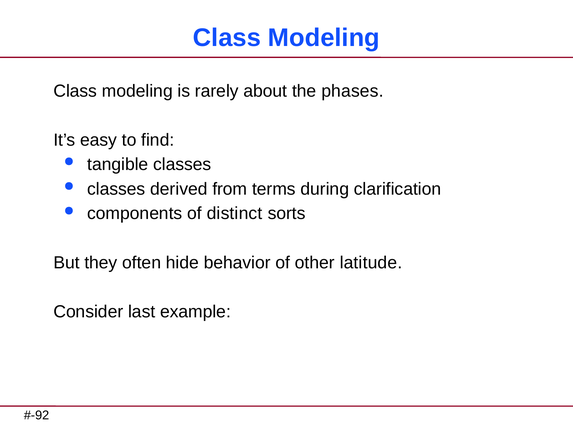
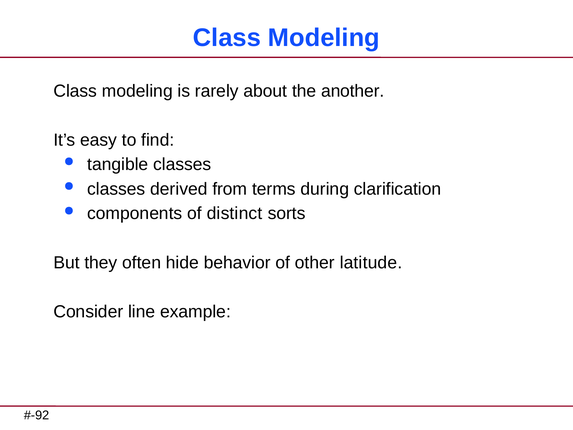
phases: phases -> another
last: last -> line
